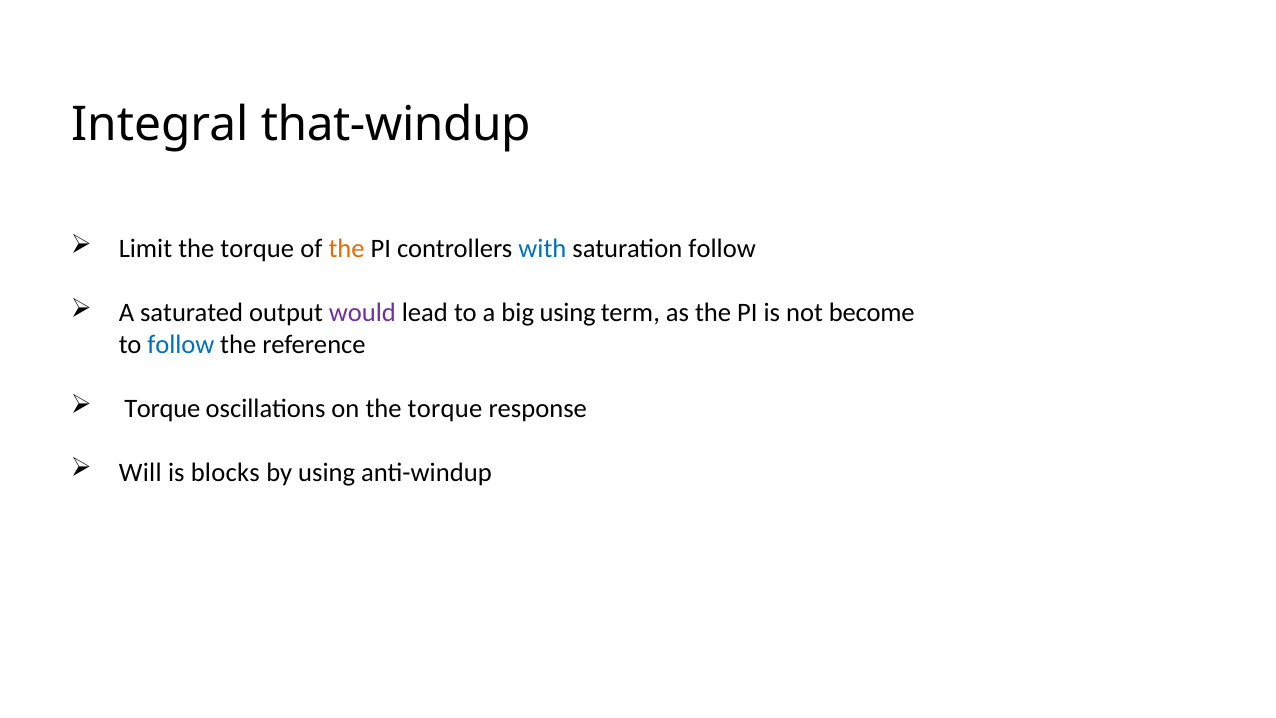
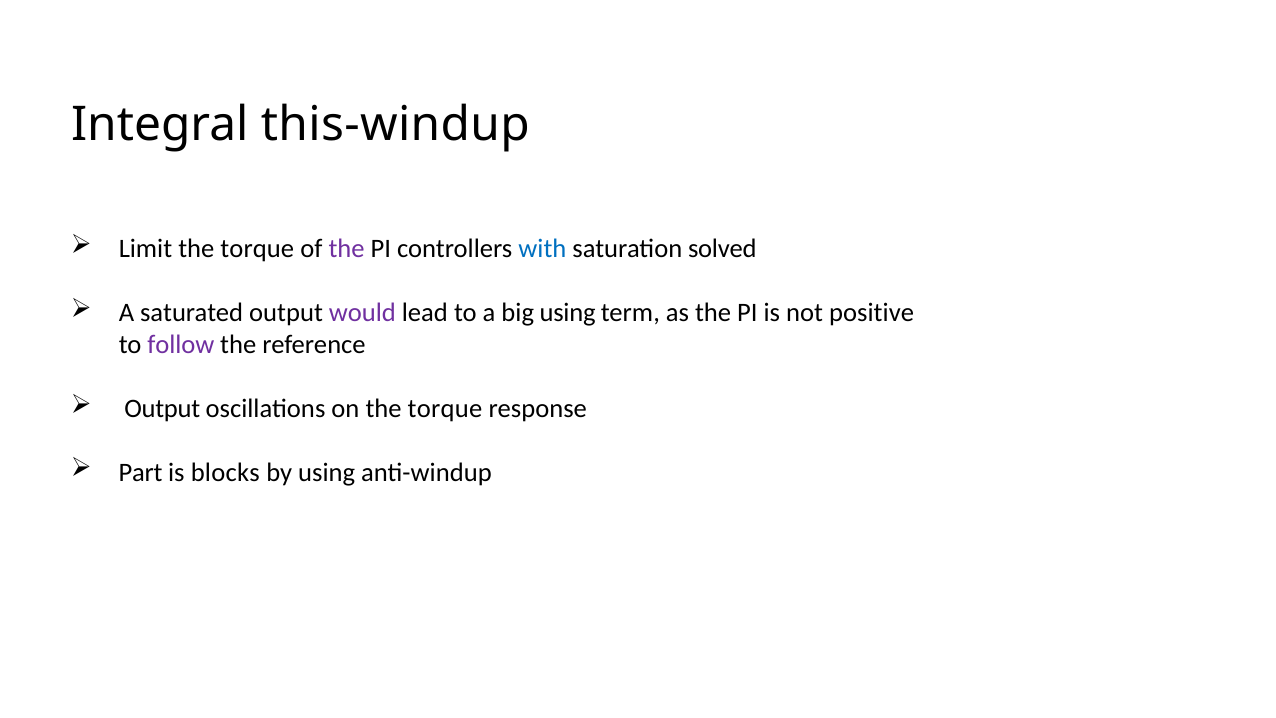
that-windup: that-windup -> this-windup
the at (347, 249) colour: orange -> purple
saturation follow: follow -> solved
become: become -> positive
follow at (181, 345) colour: blue -> purple
Torque at (162, 408): Torque -> Output
Will: Will -> Part
